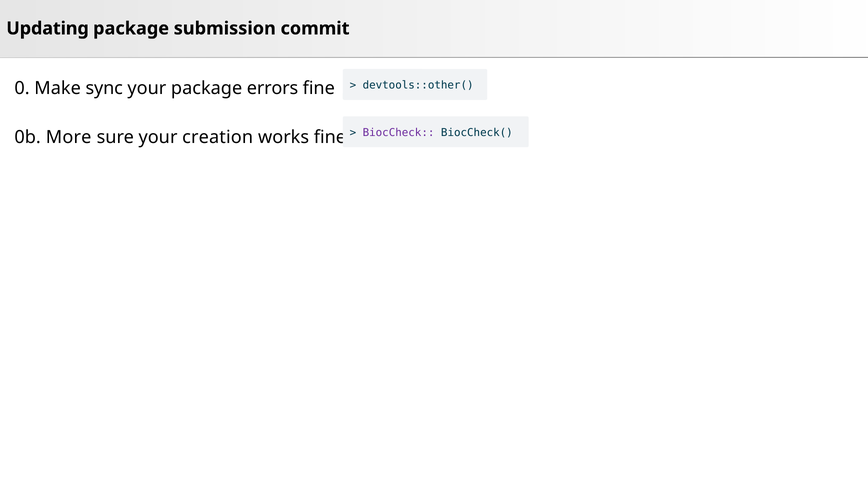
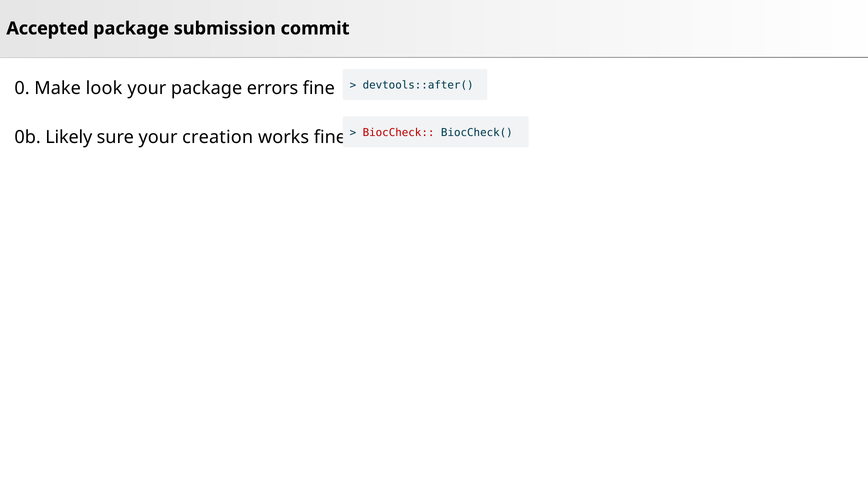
Updating: Updating -> Accepted
devtools::other(: devtools::other( -> devtools::after(
sync: sync -> look
BiocCheck colour: purple -> red
More: More -> Likely
